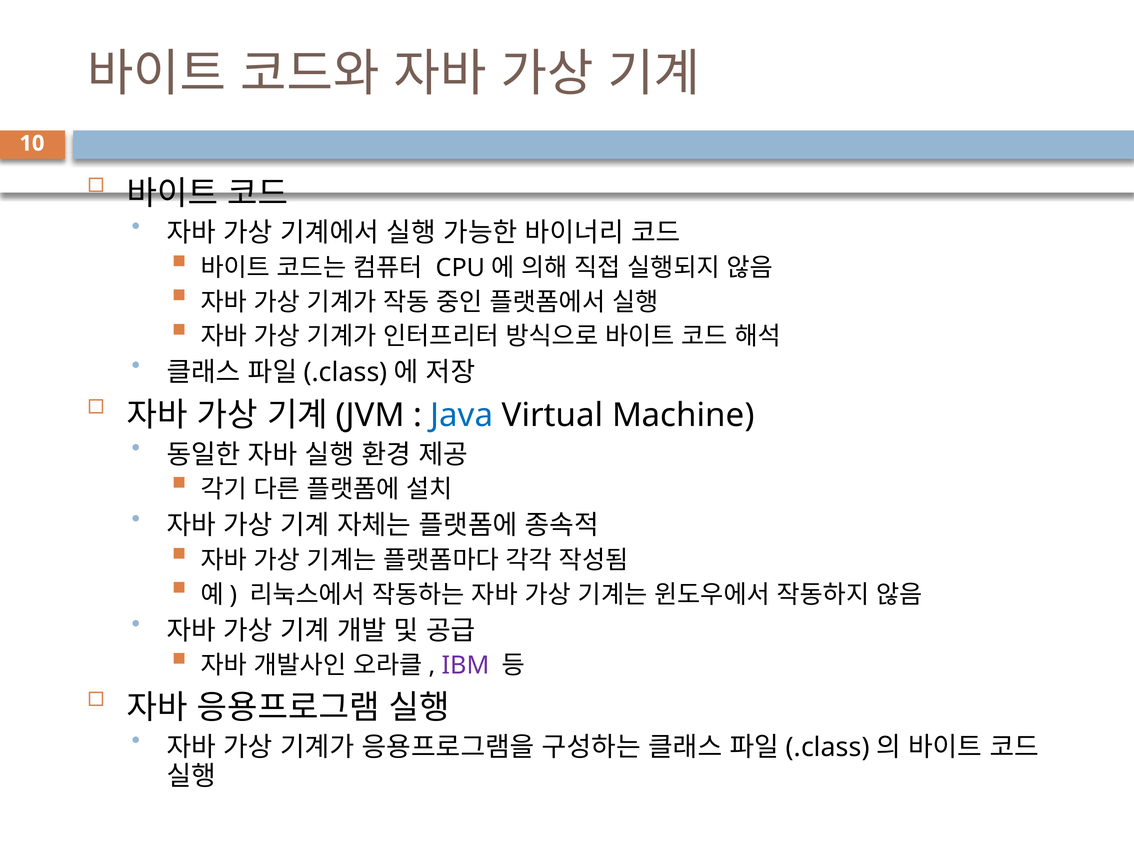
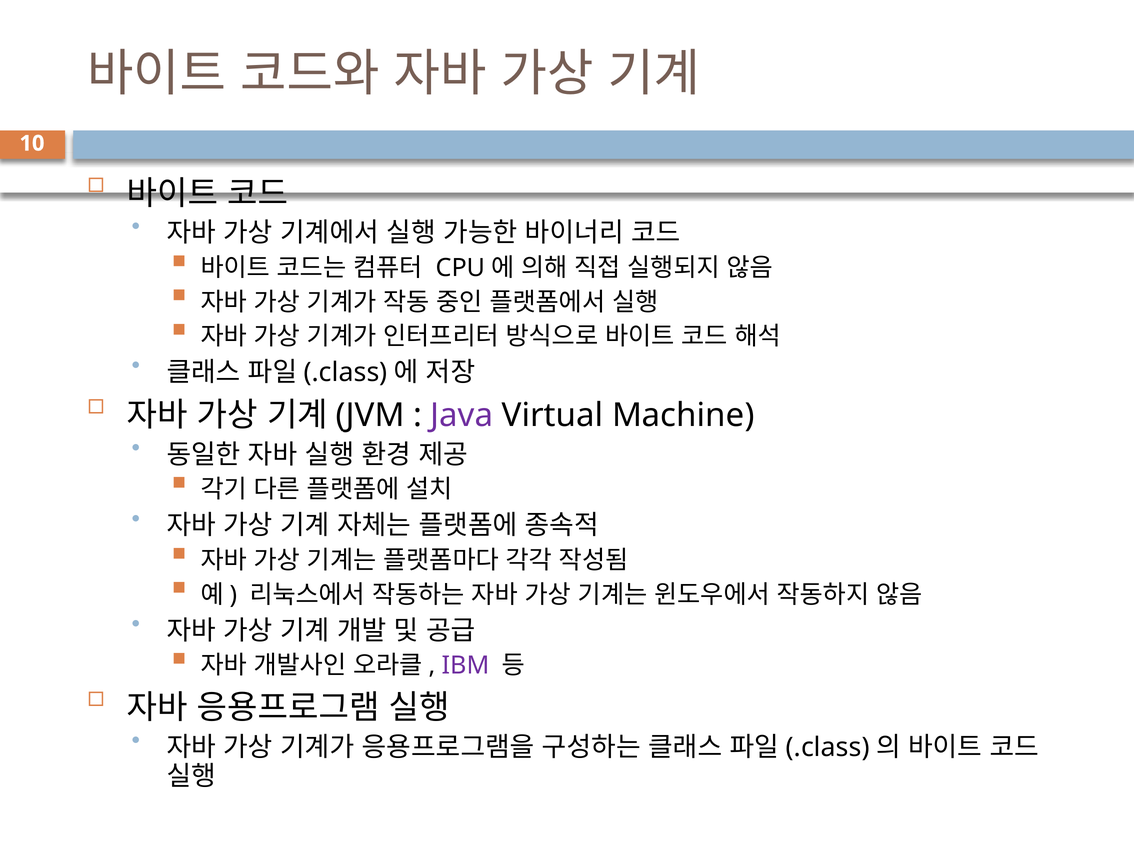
Java colour: blue -> purple
